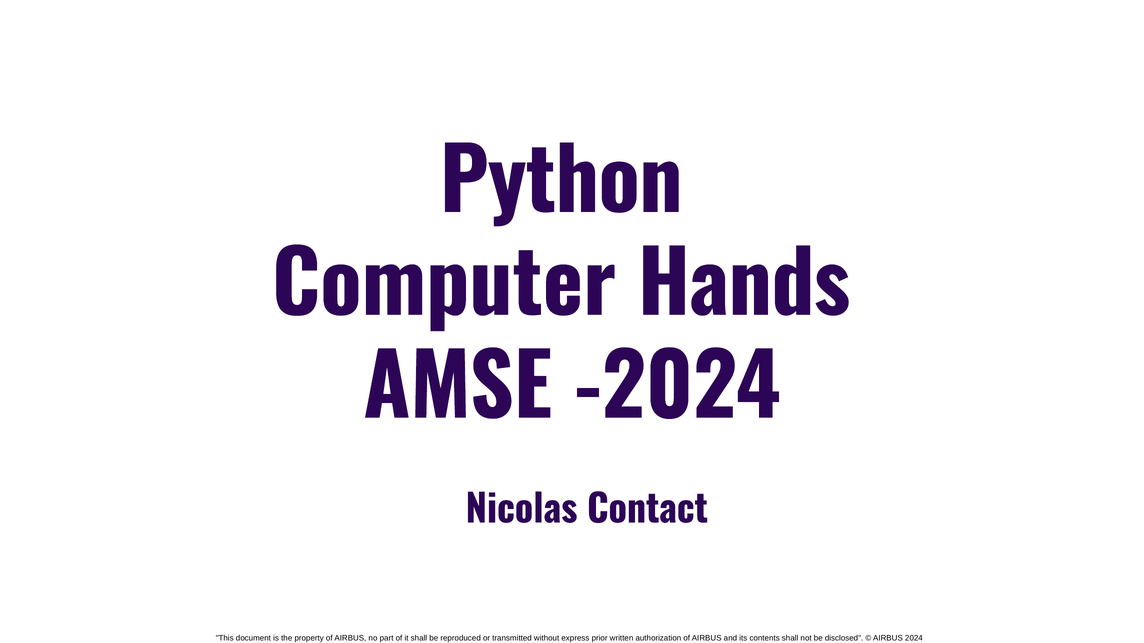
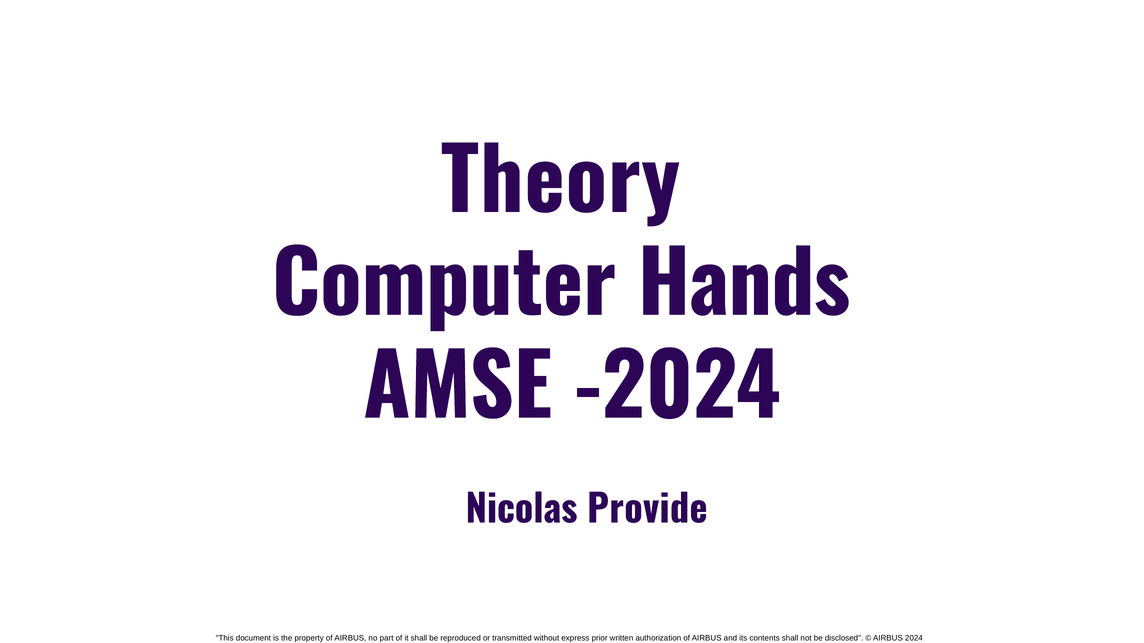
Python: Python -> Theory
Contact: Contact -> Provide
